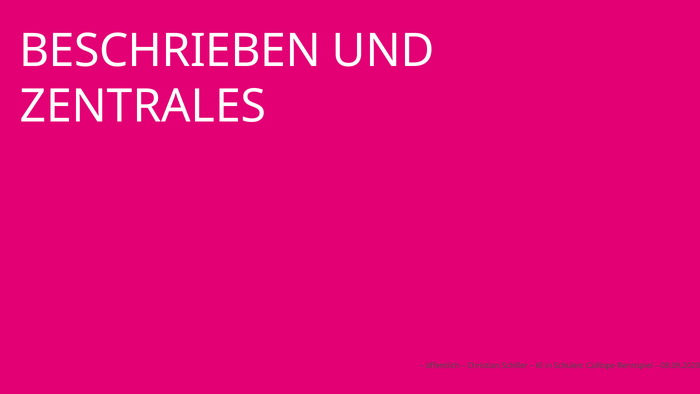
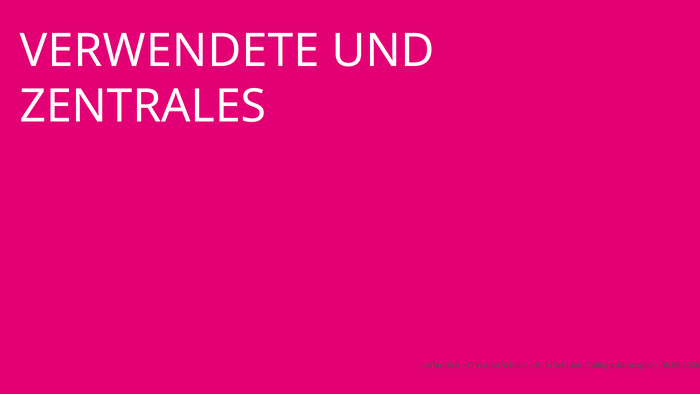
BESCHRIEBEN: BESCHRIEBEN -> VERWENDETE
